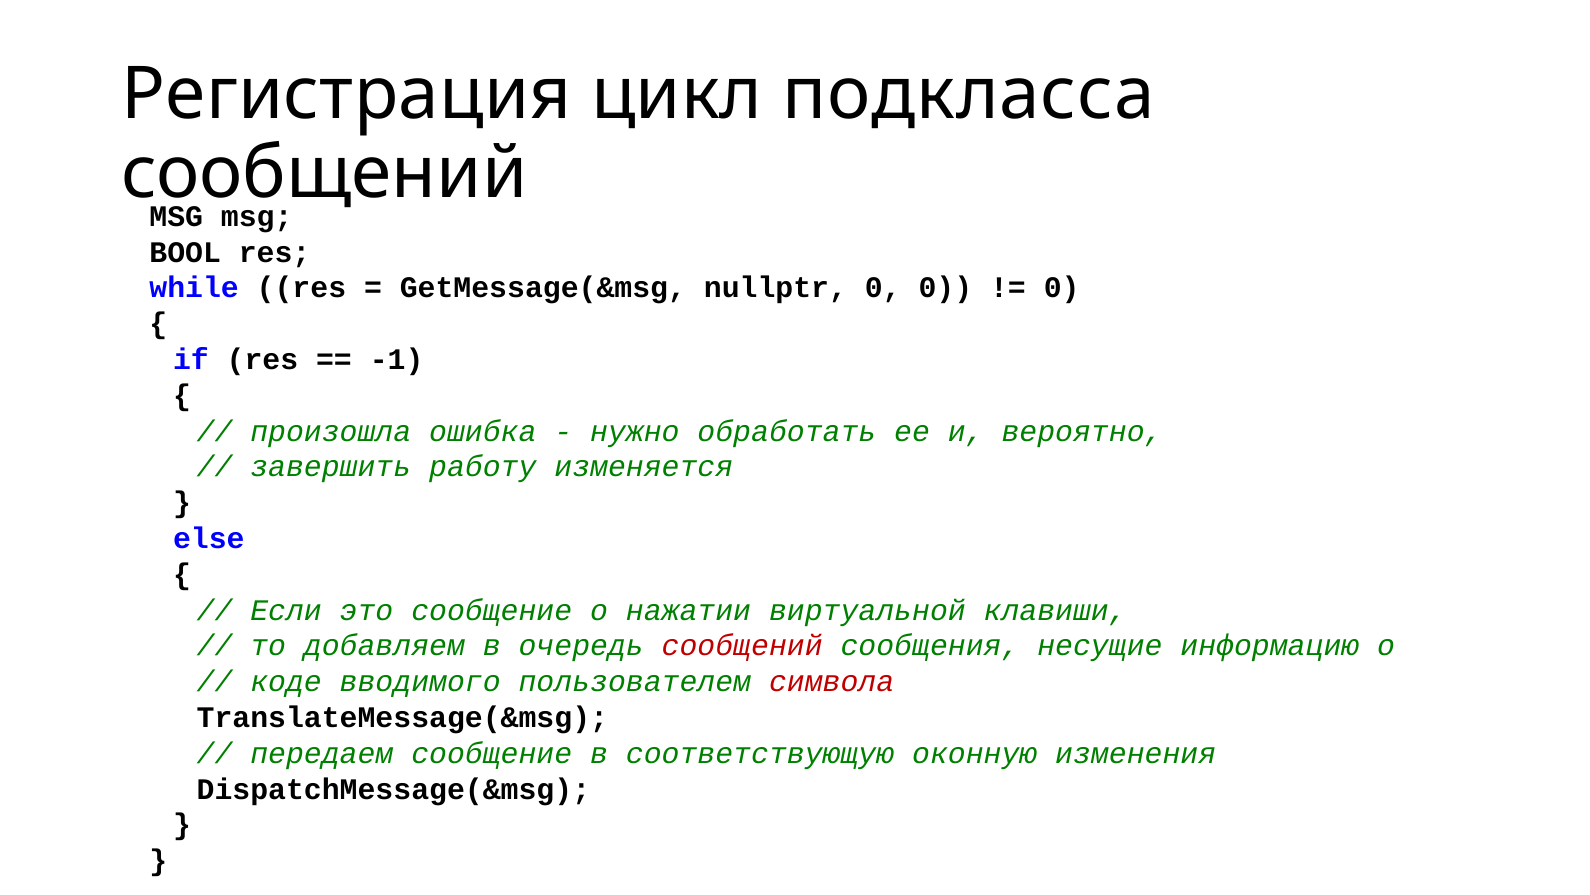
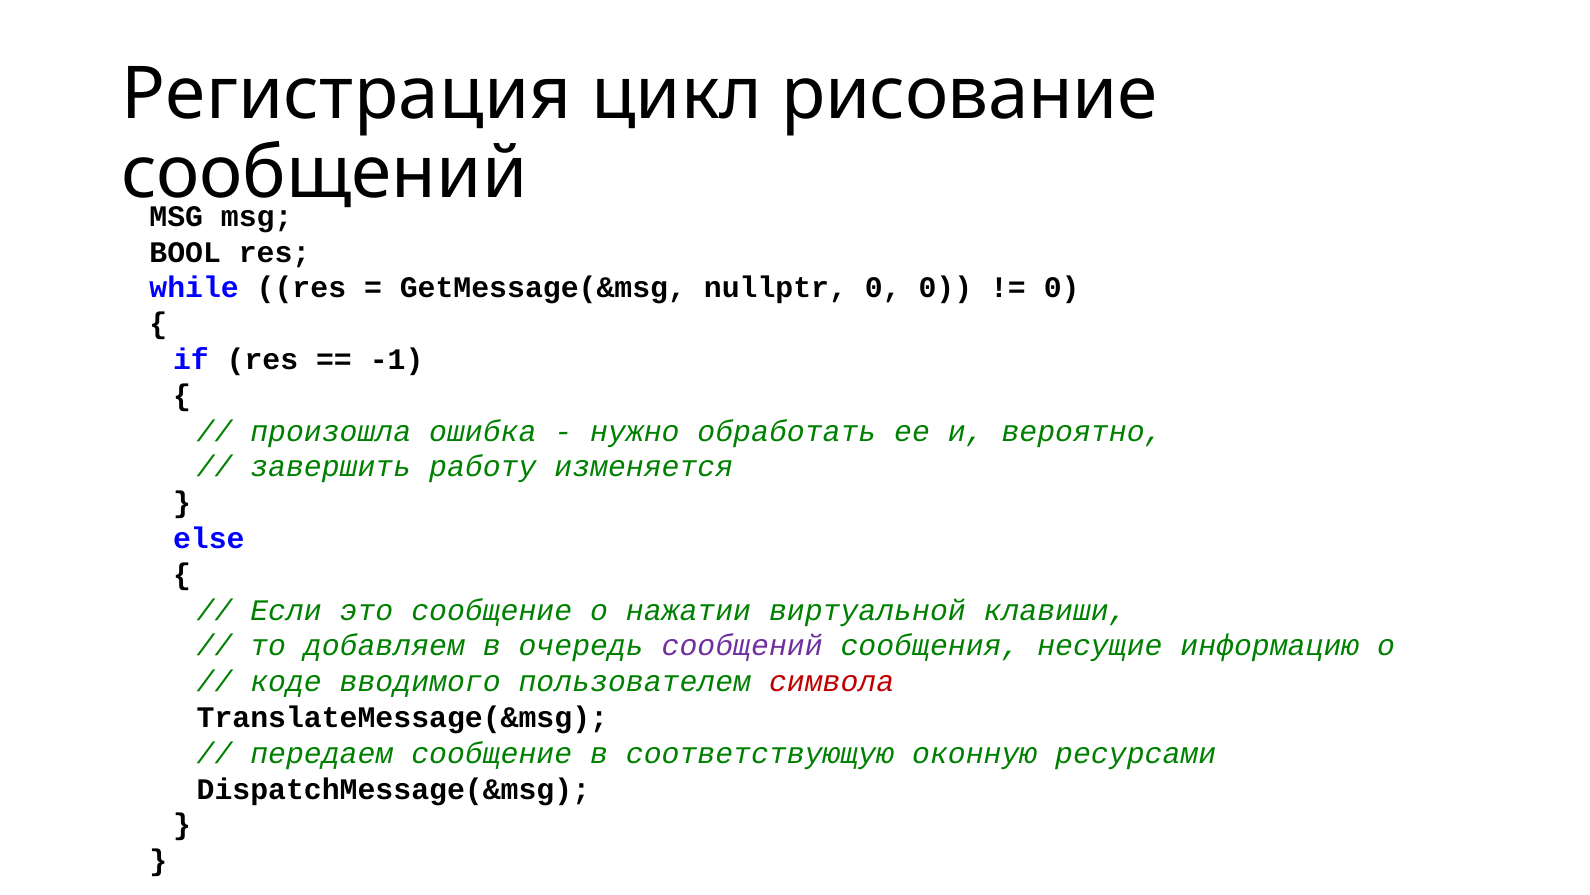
подкласса: подкласса -> рисование
сообщений at (742, 646) colour: red -> purple
изменения: изменения -> ресурсами
